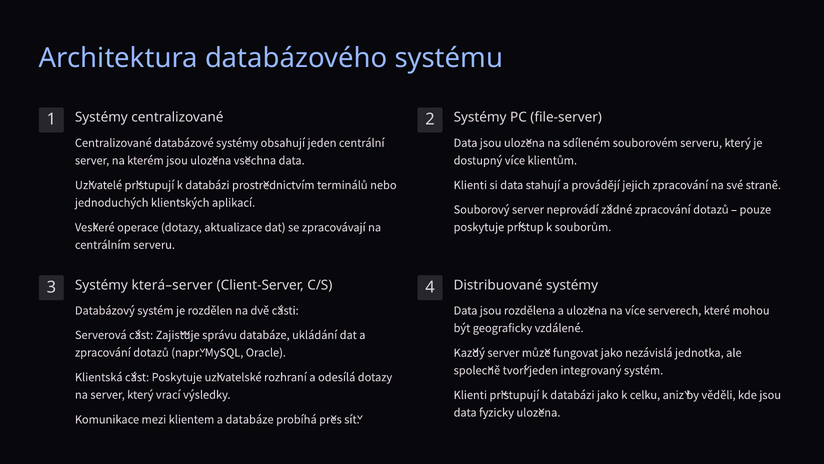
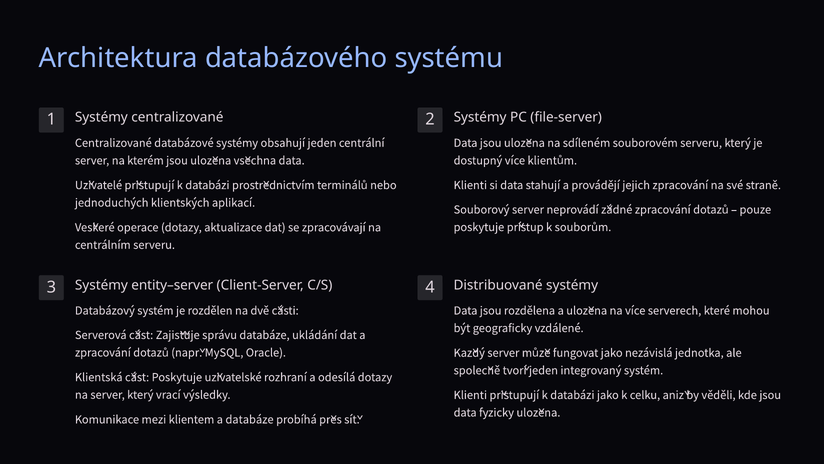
která–server: která–server -> entity–server
